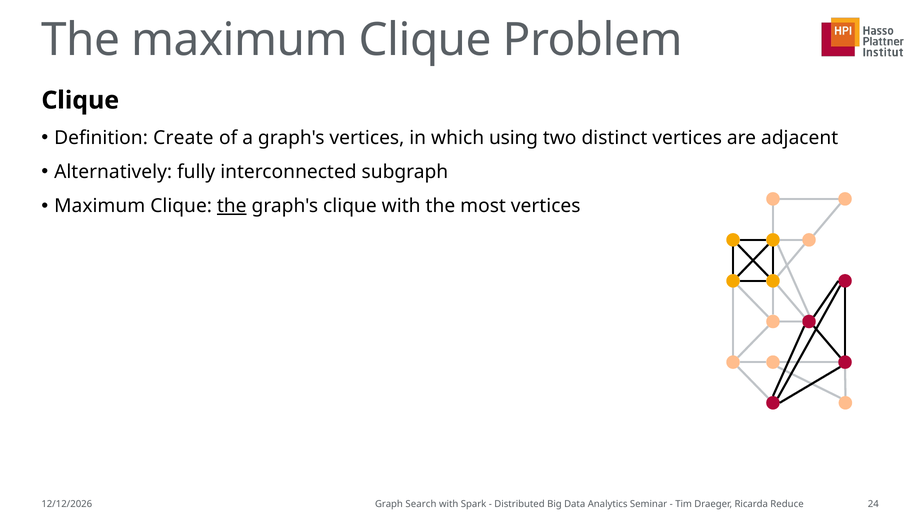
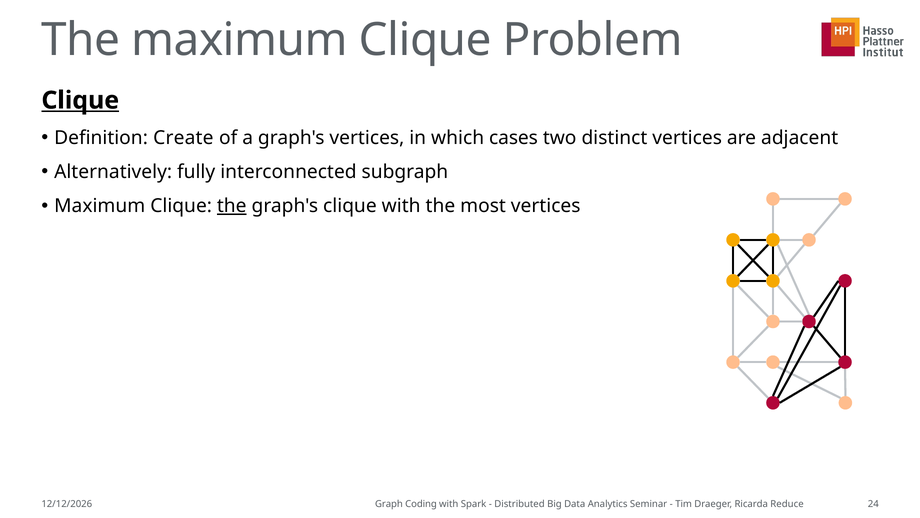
Clique at (80, 100) underline: none -> present
using: using -> cases
Search: Search -> Coding
